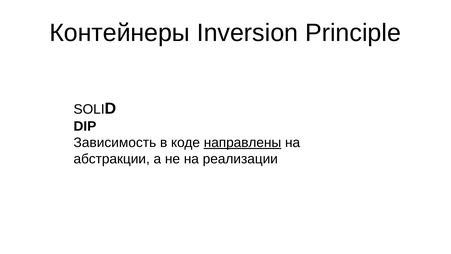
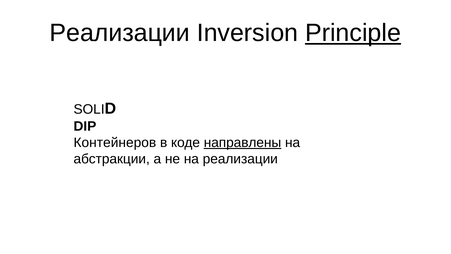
Контейнеры at (120, 33): Контейнеры -> Реализации
Principle underline: none -> present
Зависимость: Зависимость -> Контейнеров
